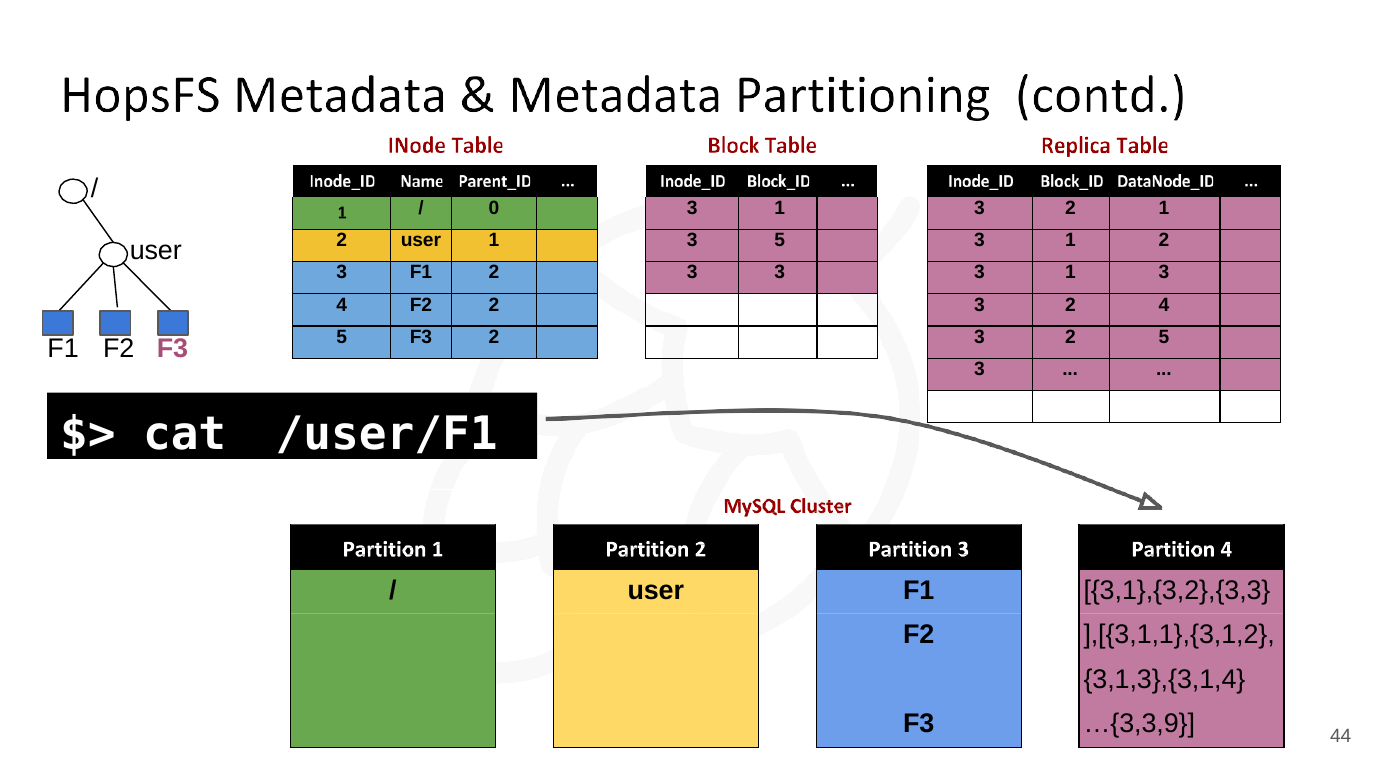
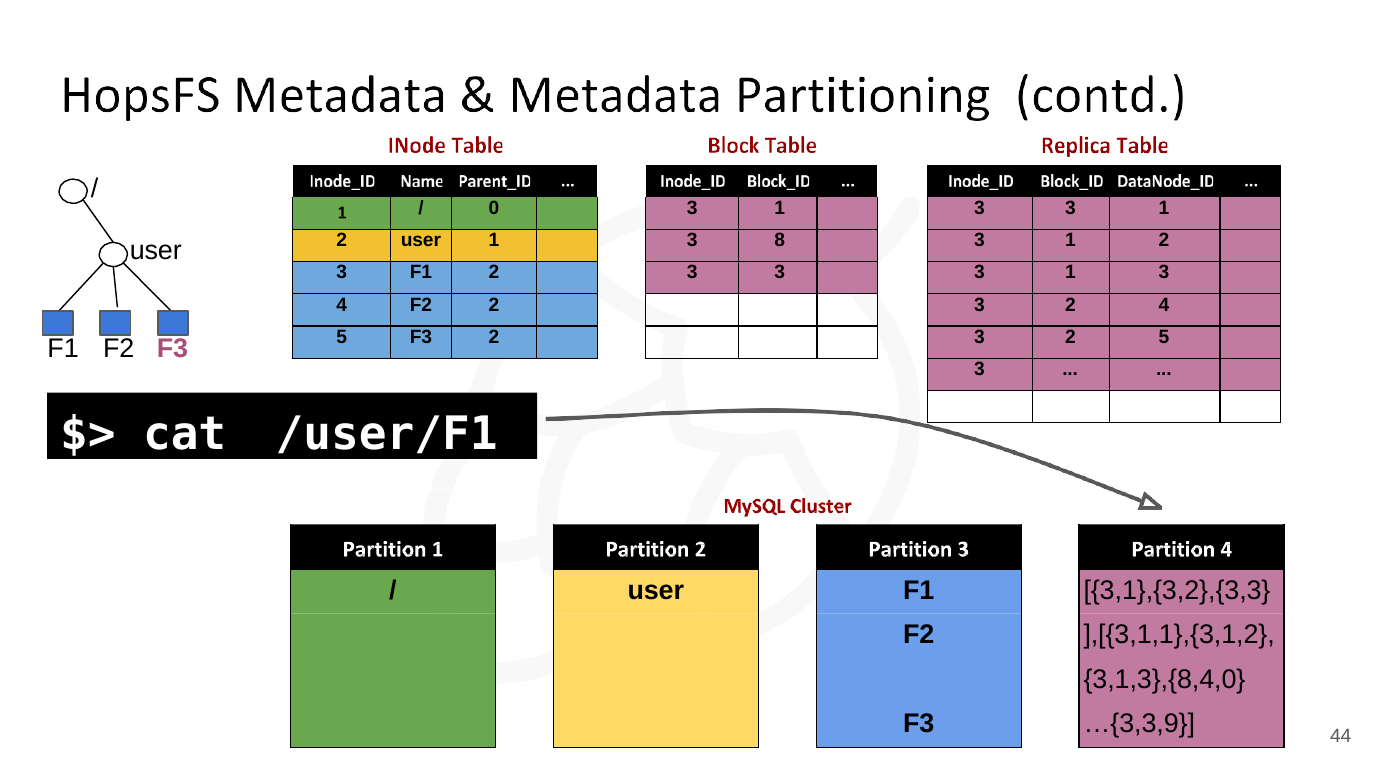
2 at (1070, 208): 2 -> 3
3 5: 5 -> 8
3,1,3},{3,1,4: 3,1,3},{3,1,4 -> 3,1,3},{8,4,0
